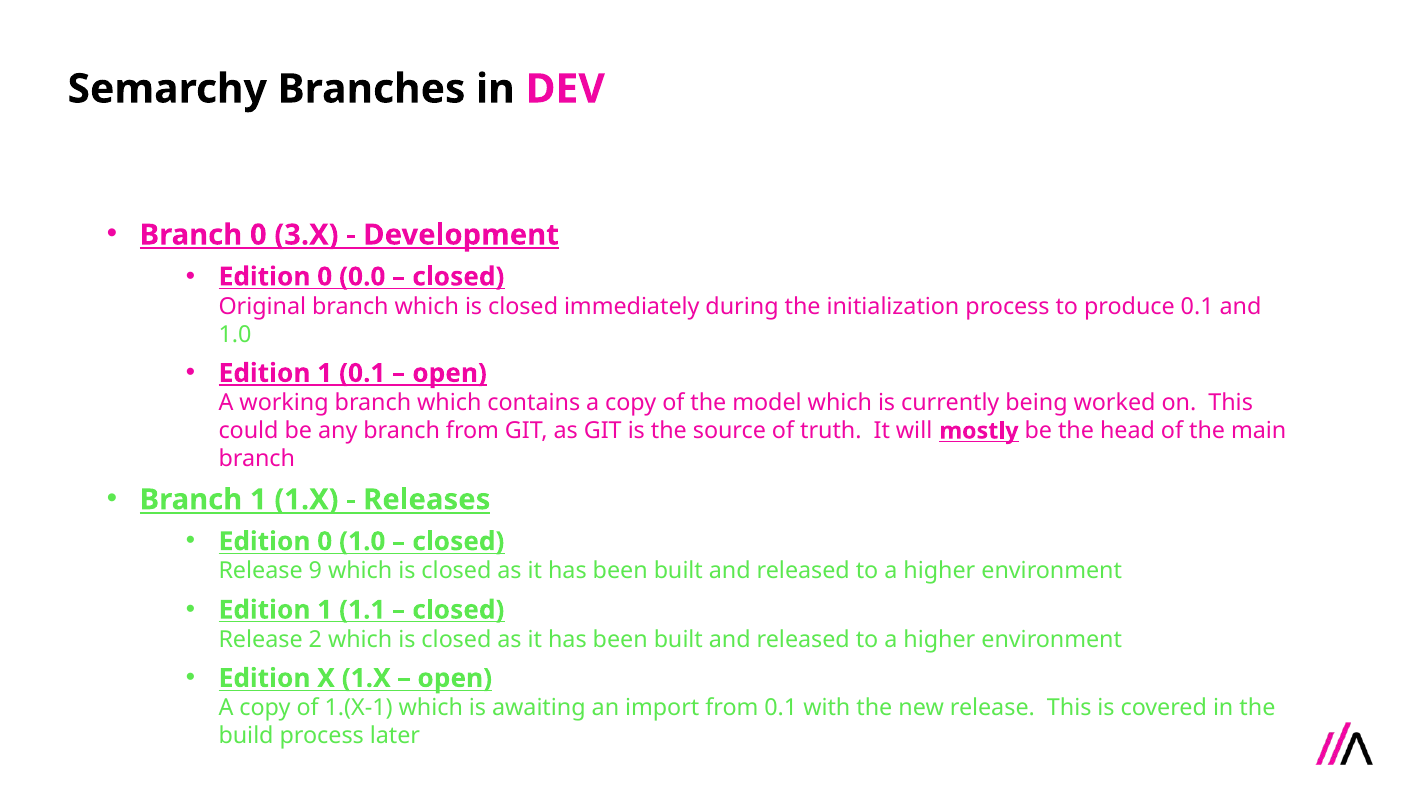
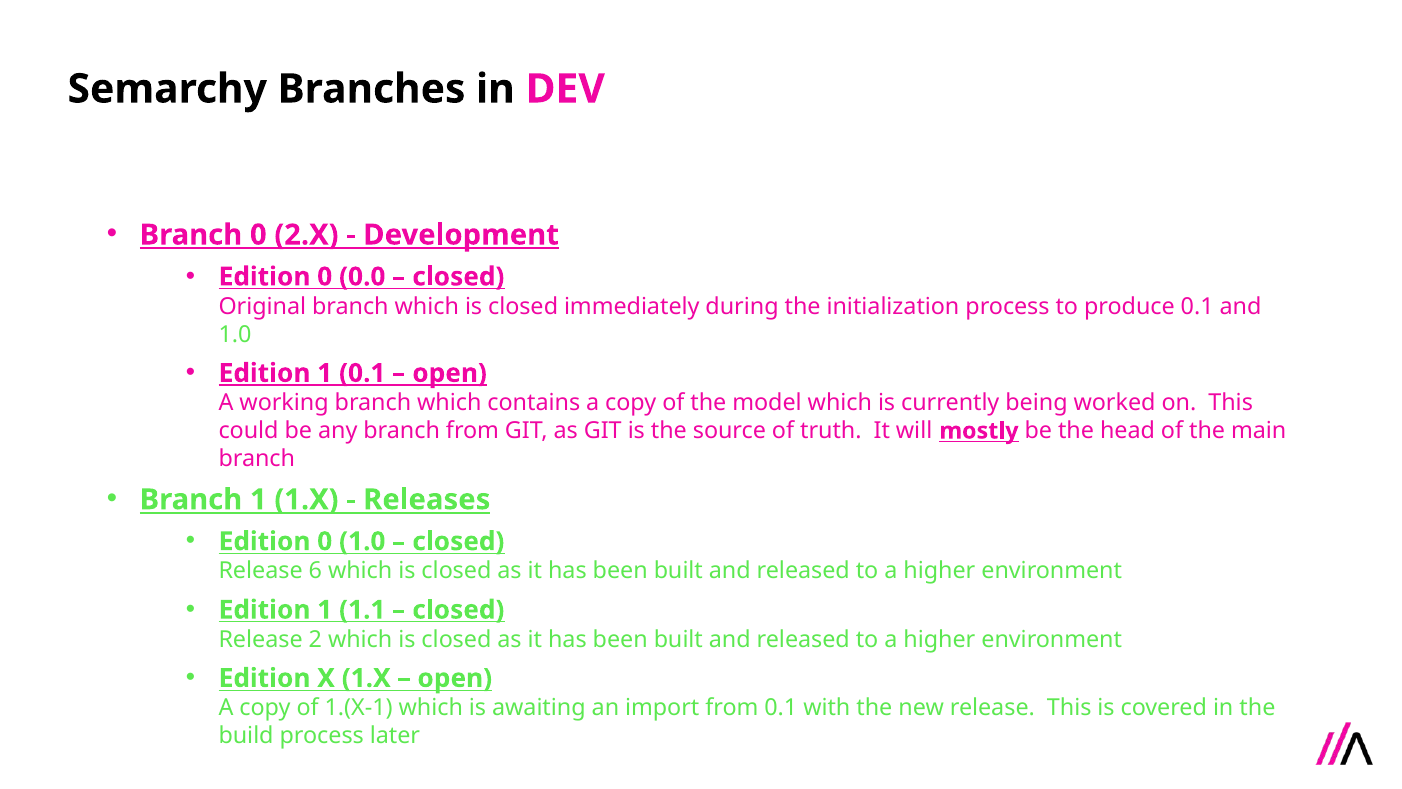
3.X: 3.X -> 2.X
9: 9 -> 6
